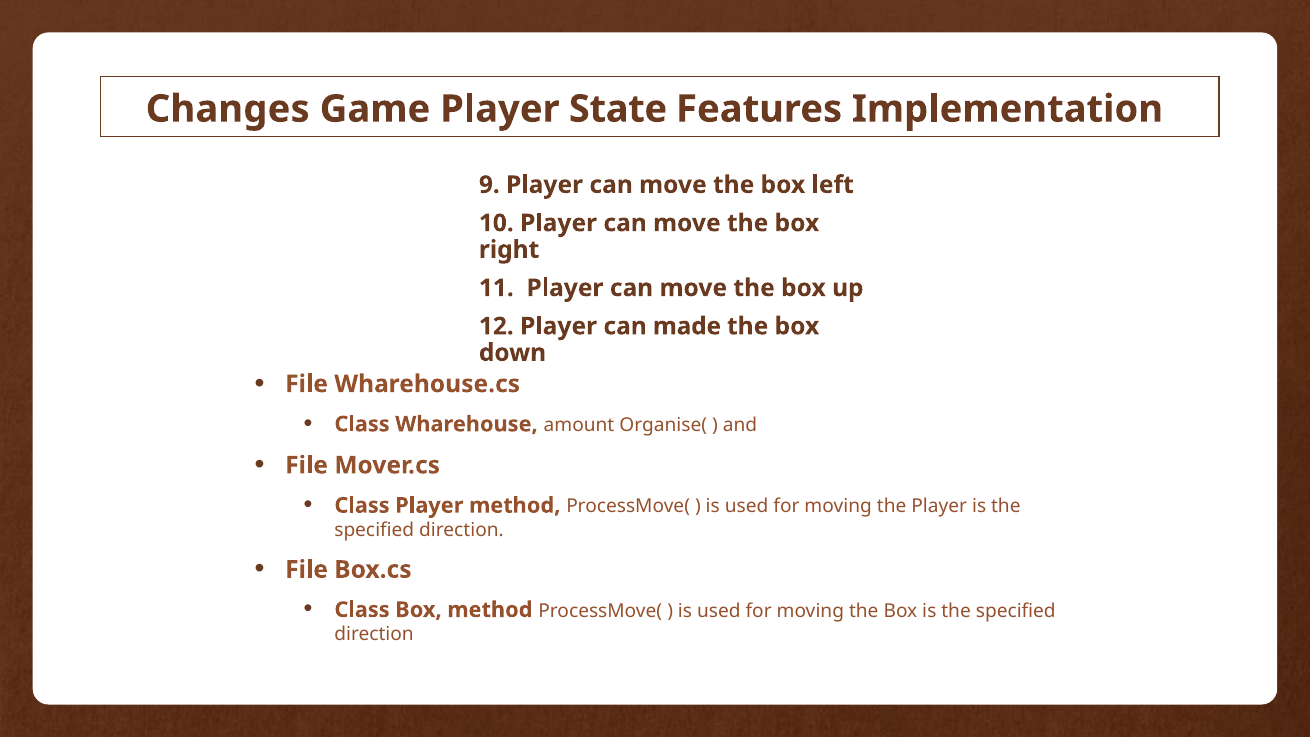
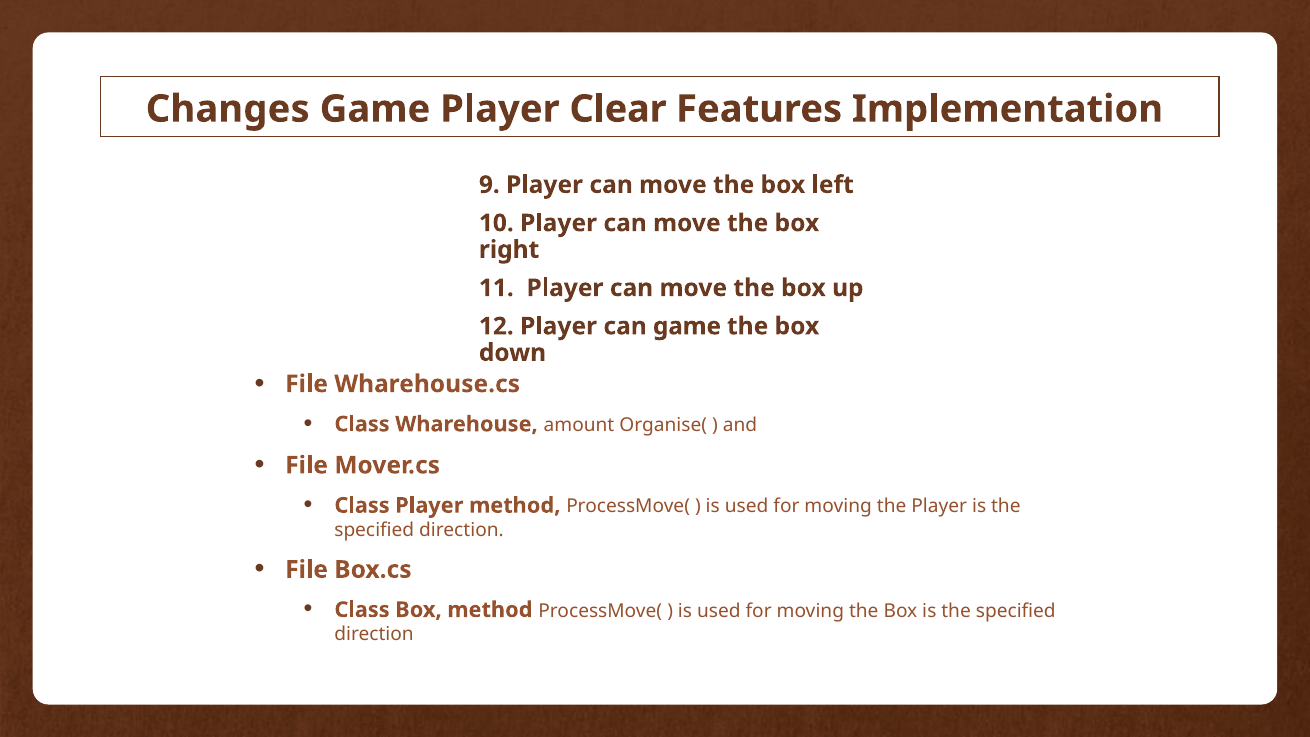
State: State -> Clear
can made: made -> game
